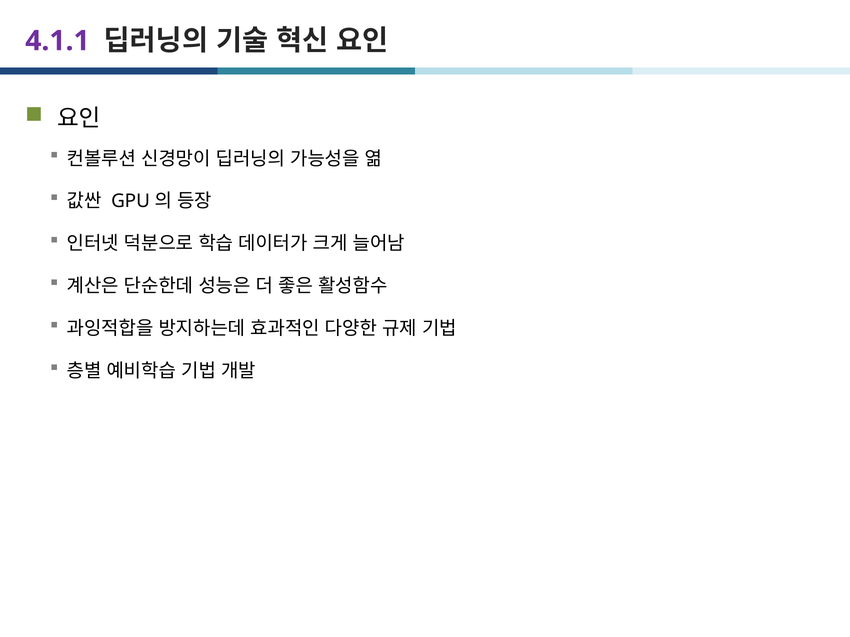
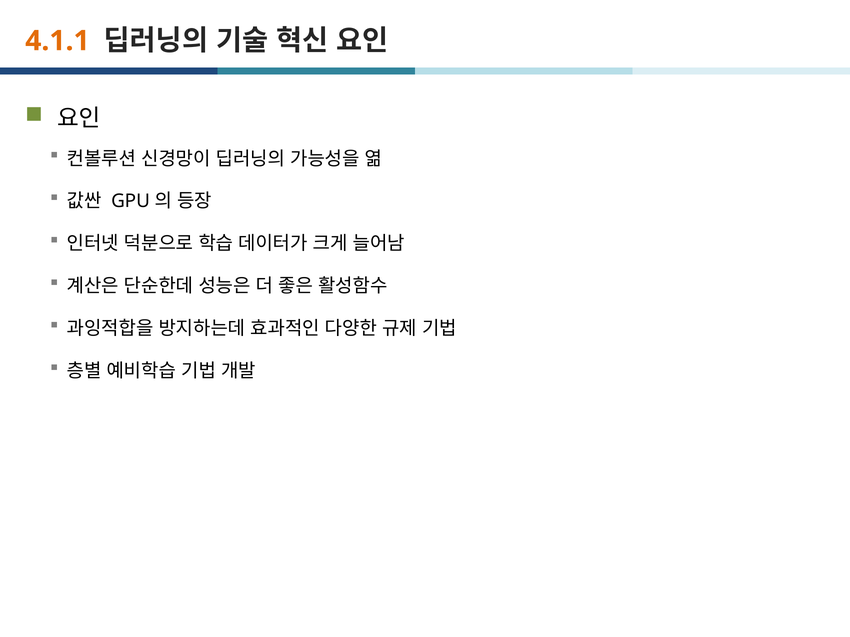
4.1.1 colour: purple -> orange
